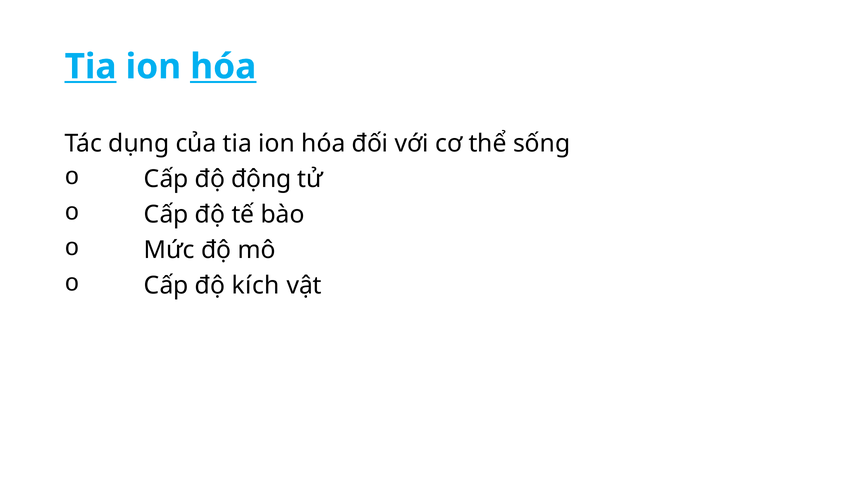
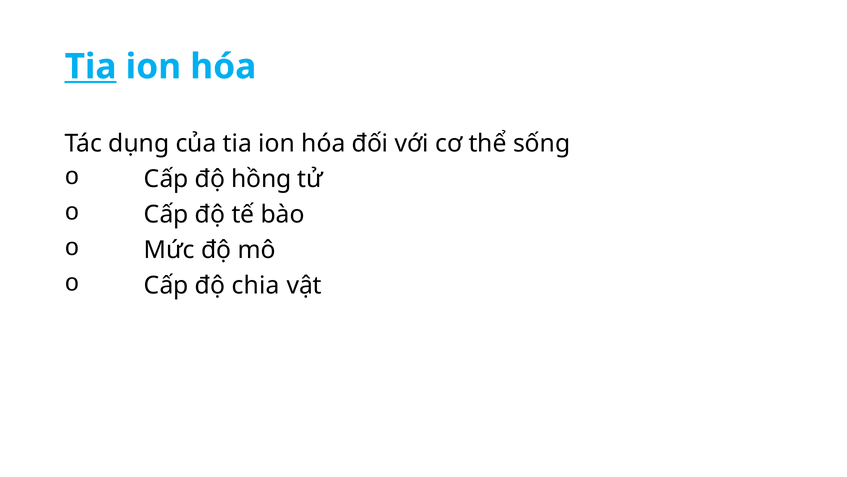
hóa at (223, 67) underline: present -> none
động: động -> hồng
kích: kích -> chia
